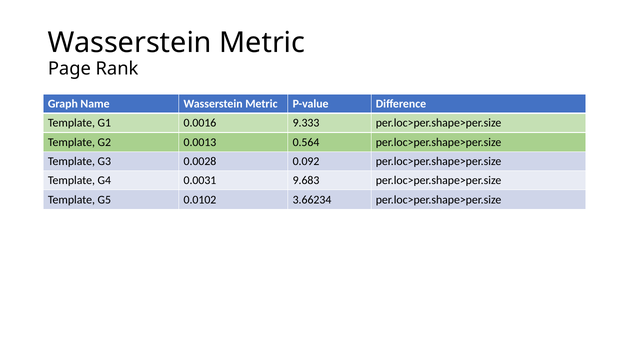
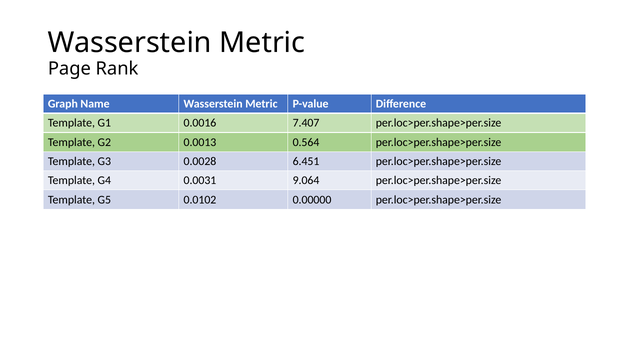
9.333: 9.333 -> 7.407
0.092: 0.092 -> 6.451
9.683: 9.683 -> 9.064
3.66234: 3.66234 -> 0.00000
